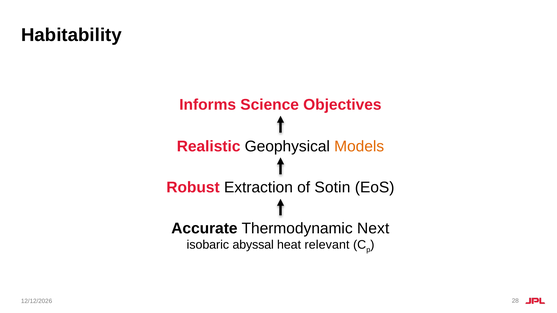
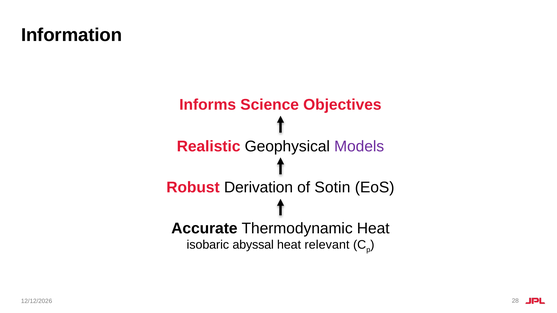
Habitability: Habitability -> Information
Models colour: orange -> purple
Extraction: Extraction -> Derivation
Thermodynamic Next: Next -> Heat
